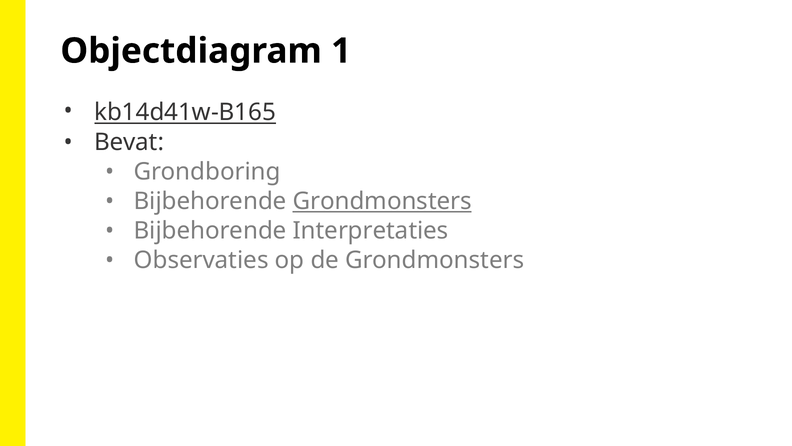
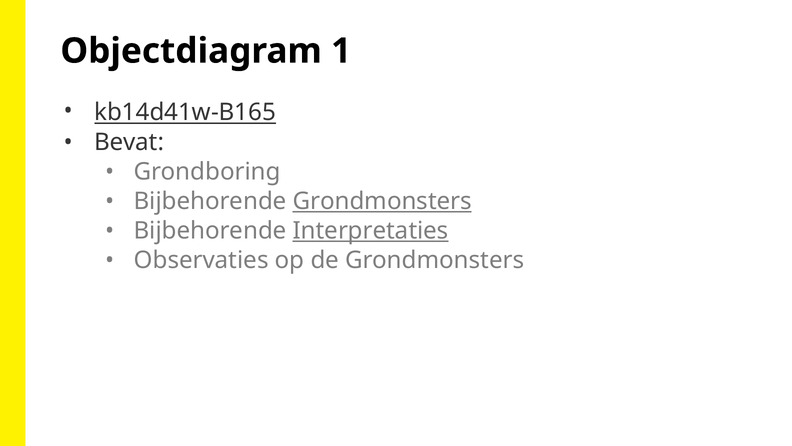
Interpretaties underline: none -> present
